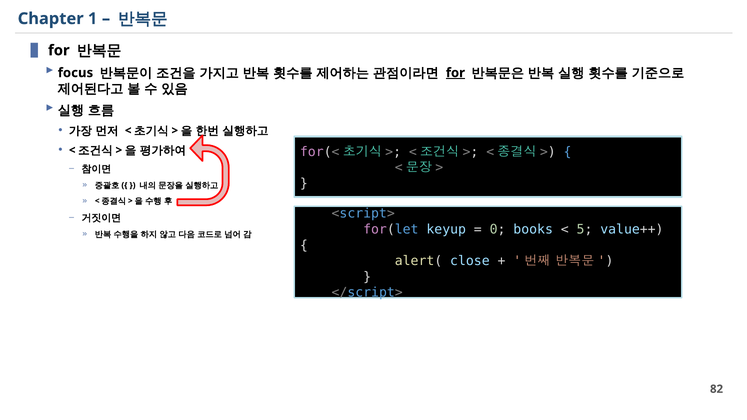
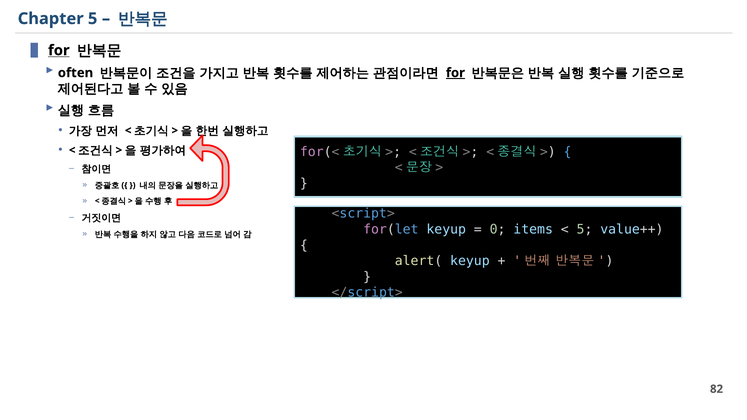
Chapter 1: 1 -> 5
for at (59, 50) underline: none -> present
focus: focus -> often
books: books -> items
alert( close: close -> keyup
